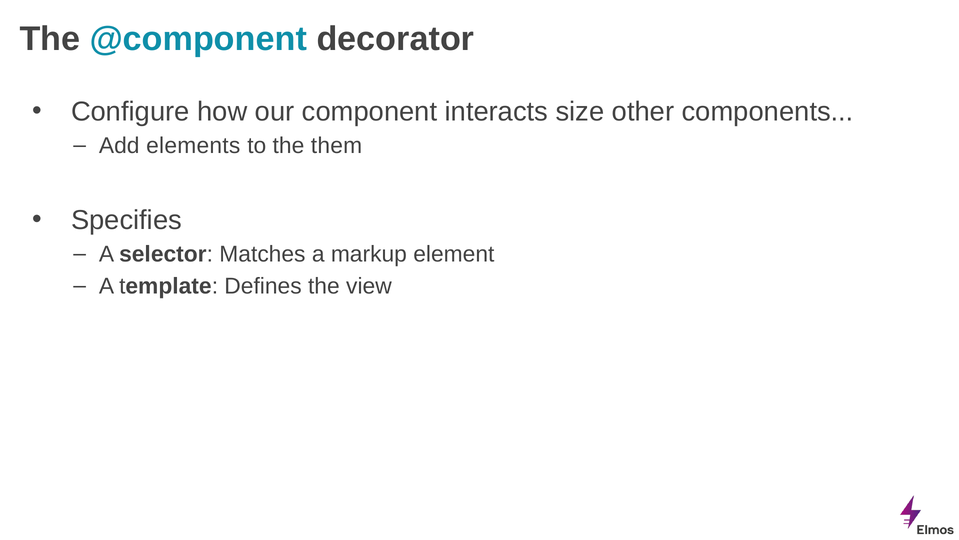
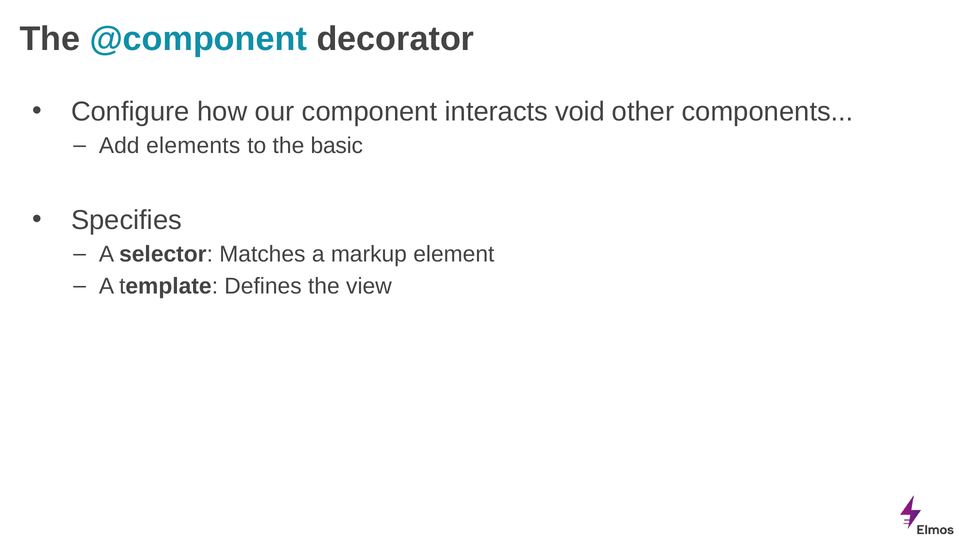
size: size -> void
them: them -> basic
